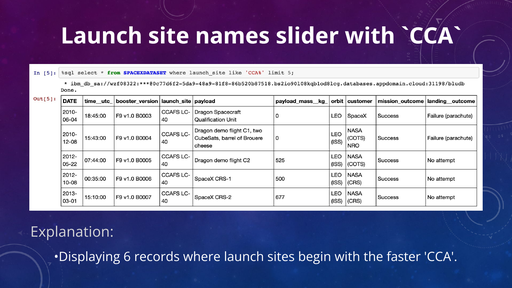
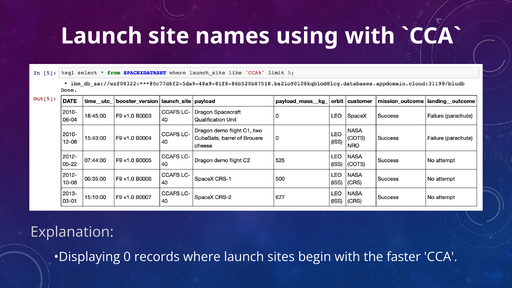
slider: slider -> using
6: 6 -> 0
